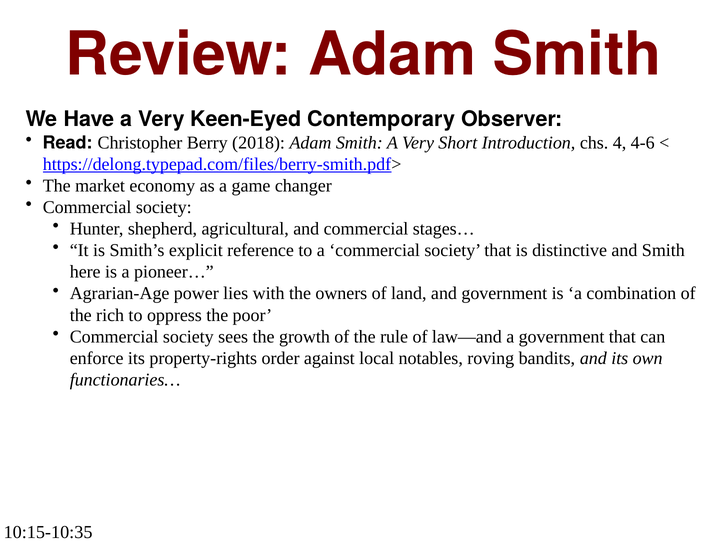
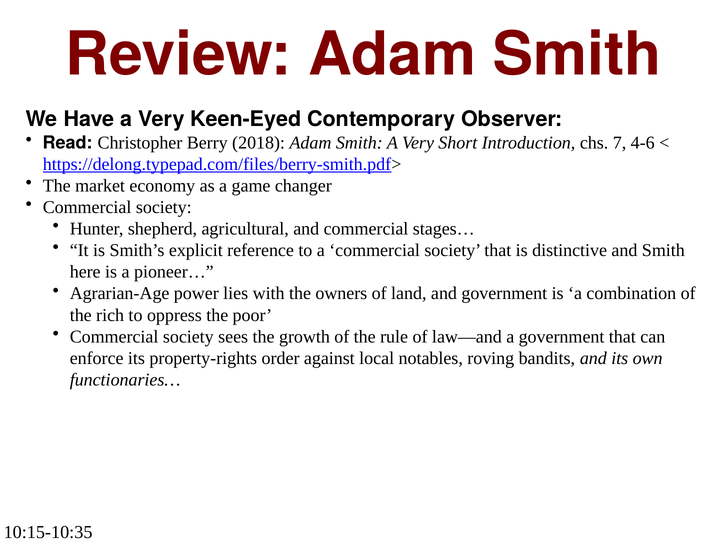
4: 4 -> 7
